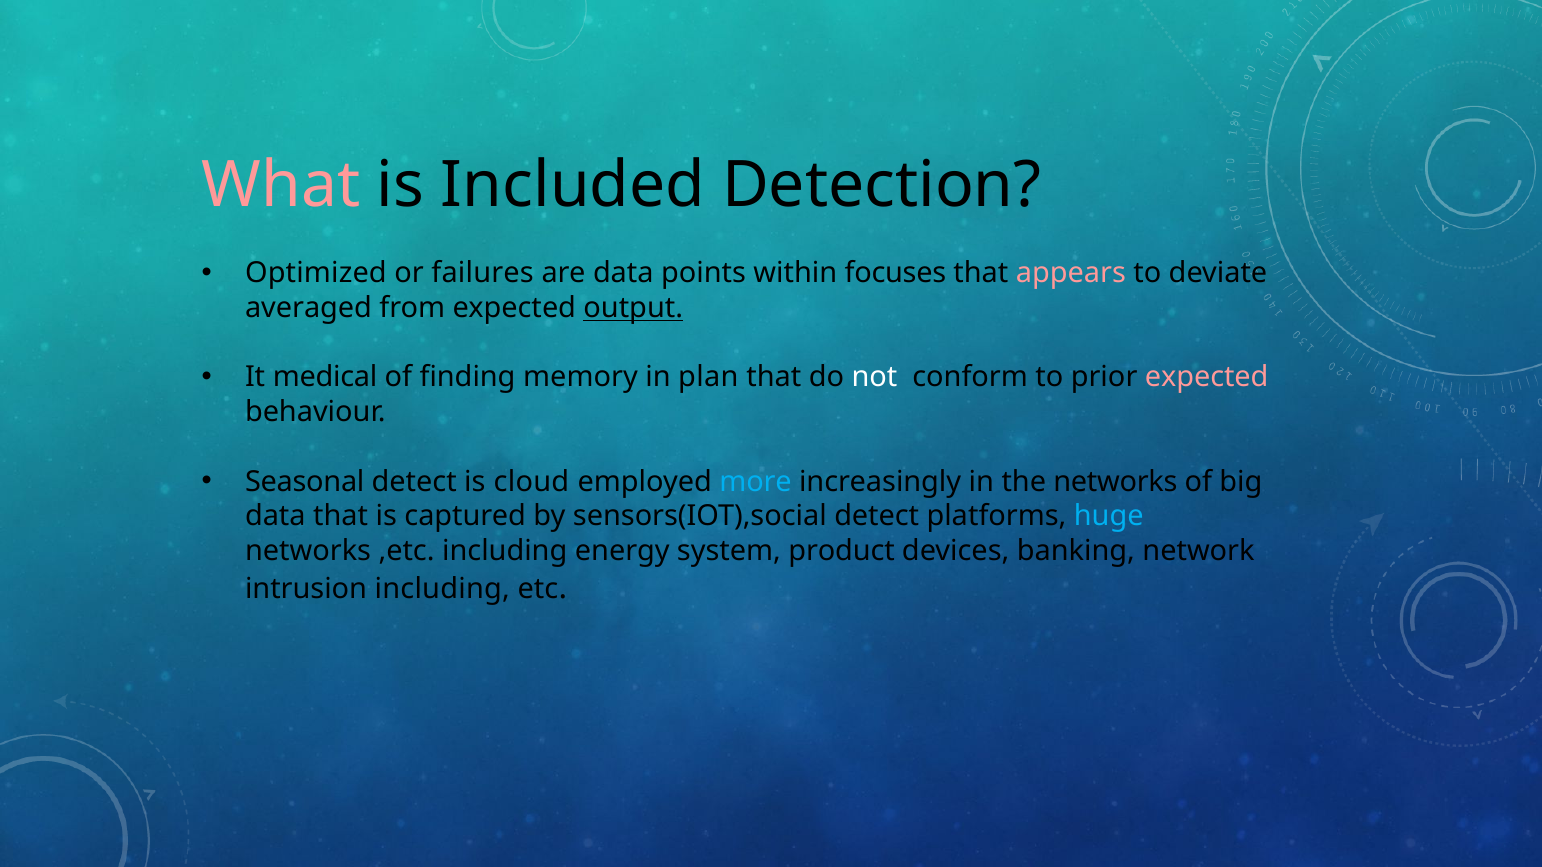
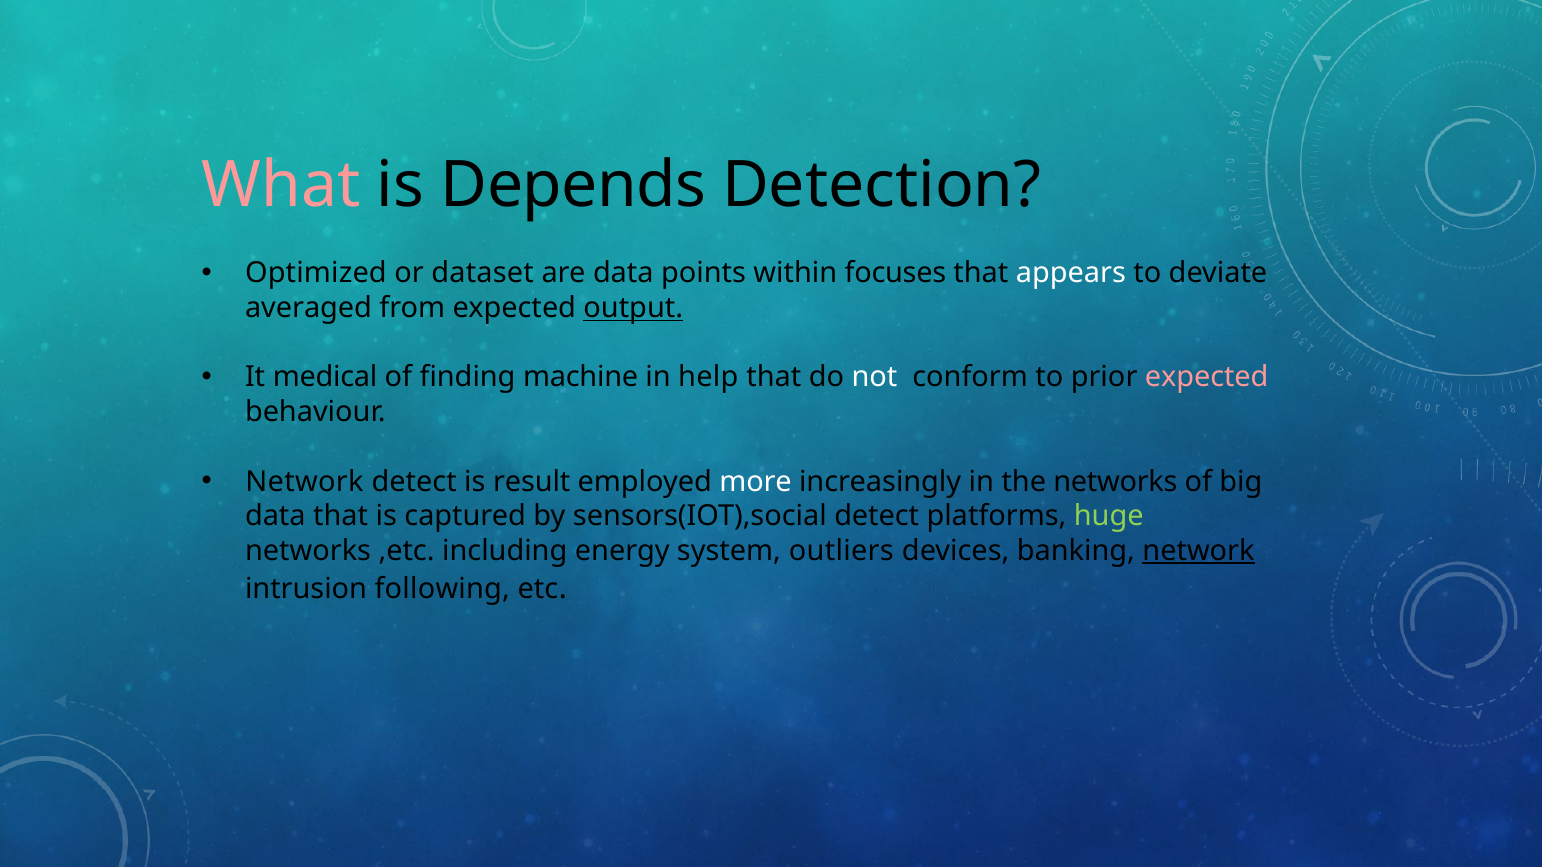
Included: Included -> Depends
failures: failures -> dataset
appears colour: pink -> white
memory: memory -> machine
plan: plan -> help
Seasonal at (305, 482): Seasonal -> Network
cloud: cloud -> result
more colour: light blue -> white
huge colour: light blue -> light green
product: product -> outliers
network at (1199, 551) underline: none -> present
intrusion including: including -> following
